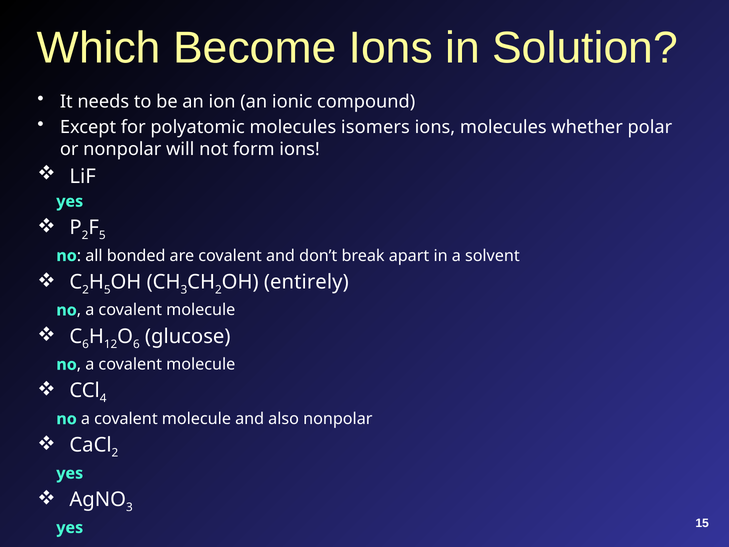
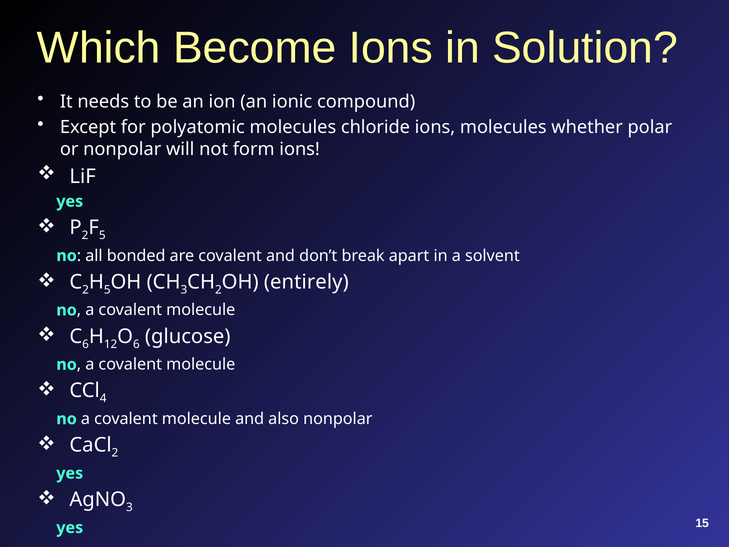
isomers: isomers -> chloride
